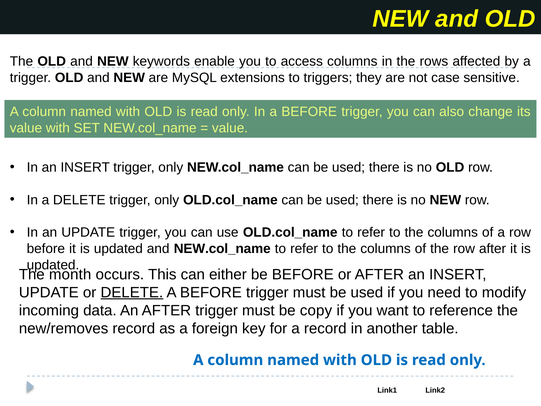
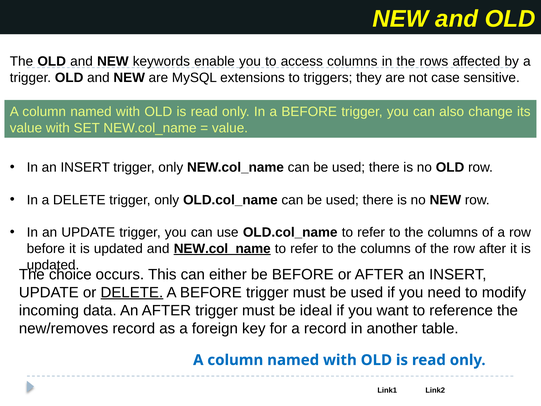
NEW.col_name at (222, 248) underline: none -> present
month: month -> choice
copy: copy -> ideal
